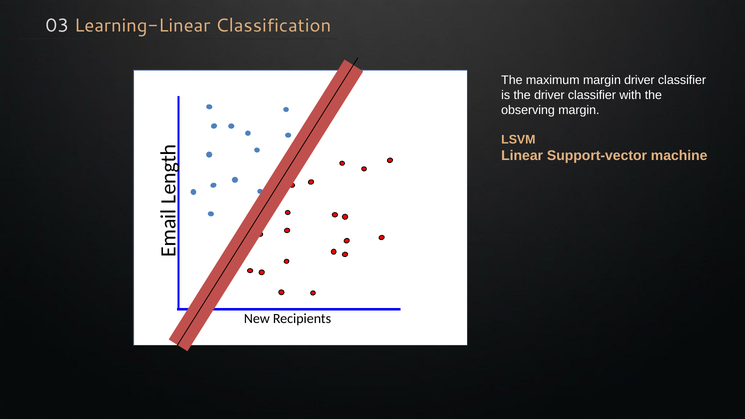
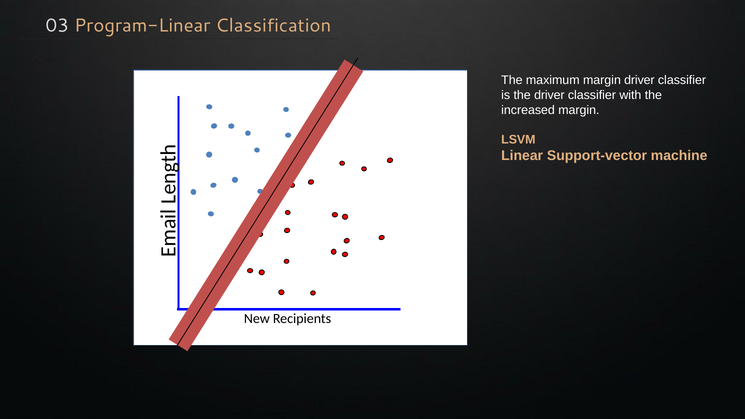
Learning-Linear: Learning-Linear -> Program-Linear
observing: observing -> increased
